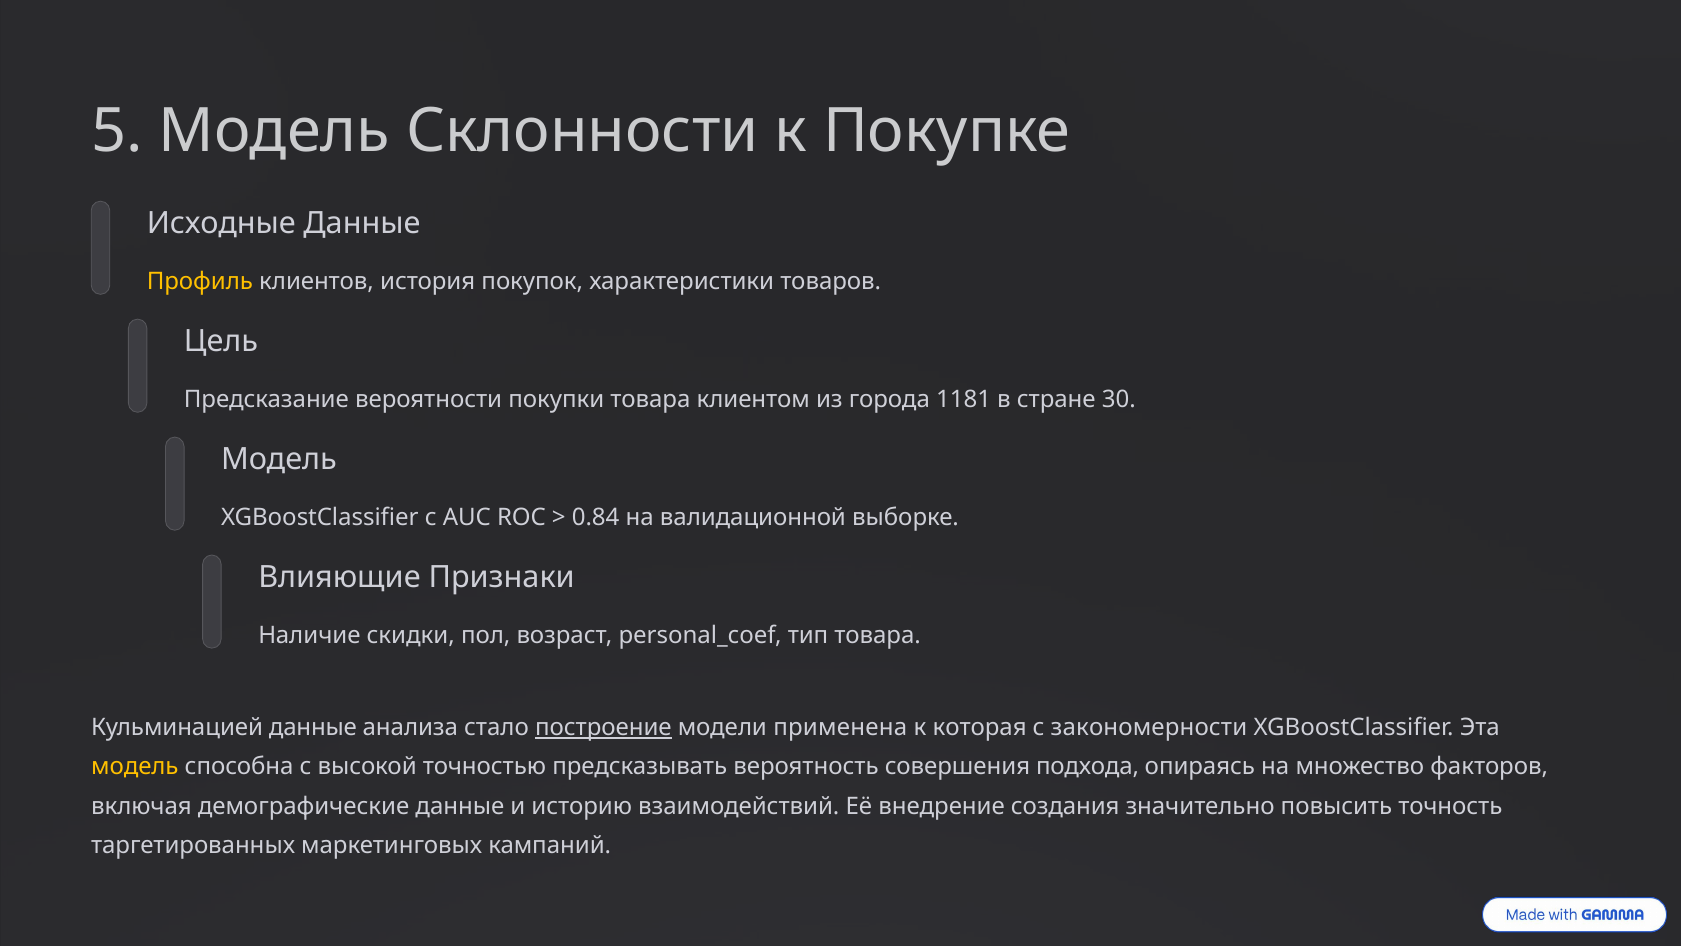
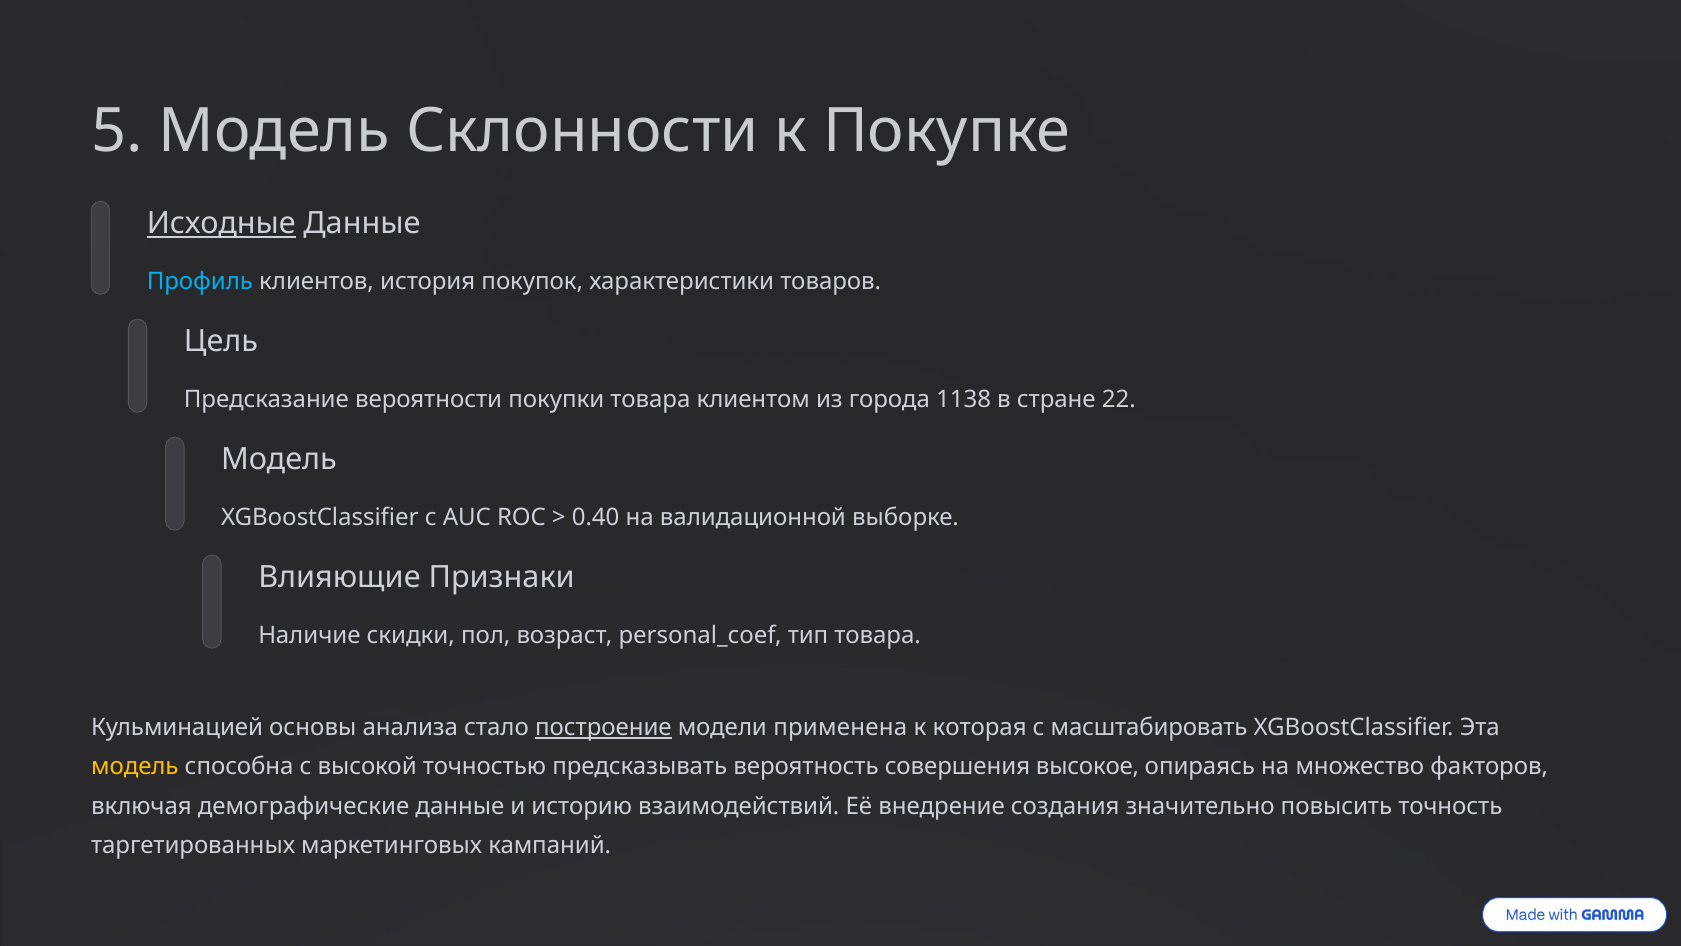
Исходные underline: none -> present
Профиль colour: yellow -> light blue
1181: 1181 -> 1138
30: 30 -> 22
0.84: 0.84 -> 0.40
Кульминацией данные: данные -> основы
закономерности: закономерности -> масштабировать
подхода: подхода -> высокое
